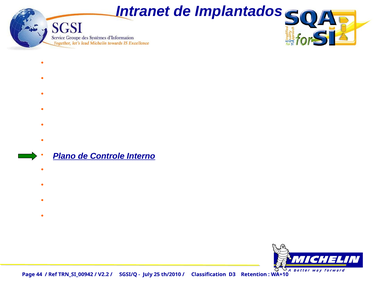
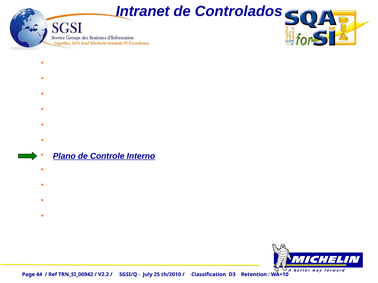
Implantados: Implantados -> Controlados
